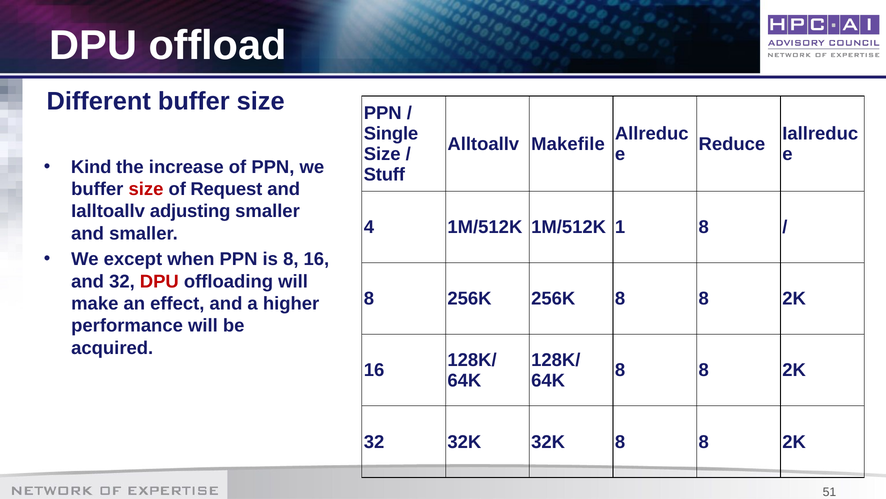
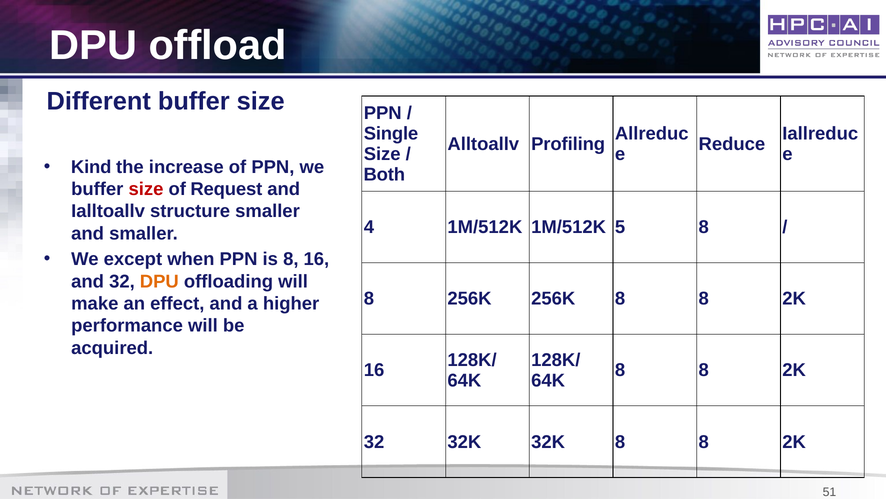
Makefile: Makefile -> Profiling
Stuff: Stuff -> Both
adjusting: adjusting -> structure
1: 1 -> 5
DPU at (159, 281) colour: red -> orange
